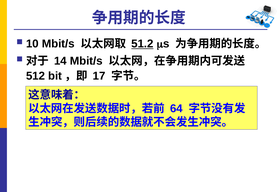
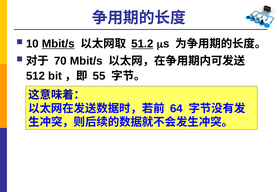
Mbit/s at (58, 44) underline: none -> present
14: 14 -> 70
17: 17 -> 55
